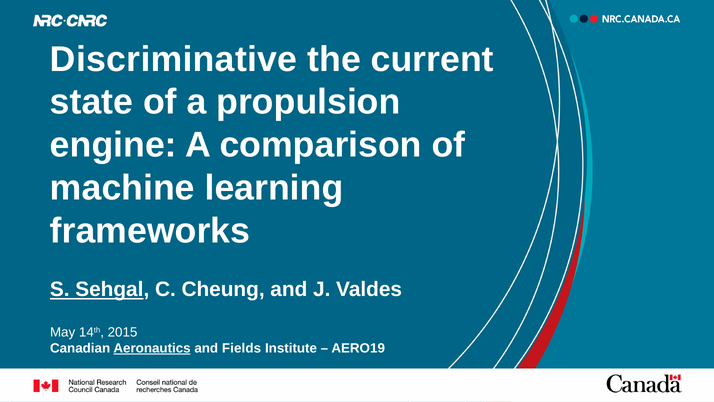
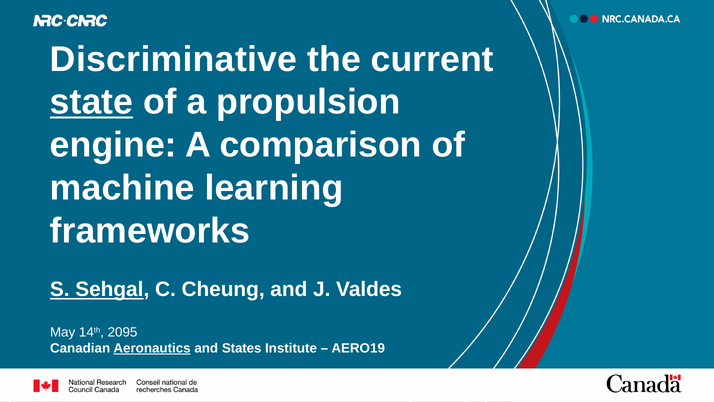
state underline: none -> present
2015: 2015 -> 2095
Fields: Fields -> States
